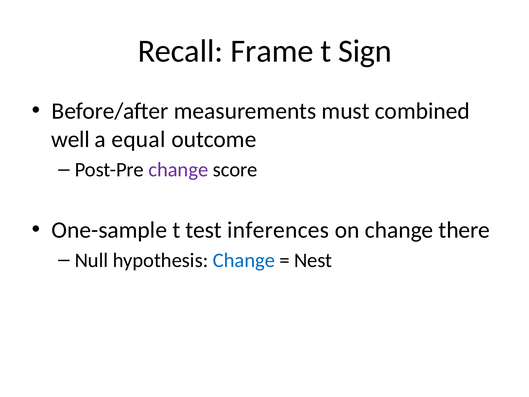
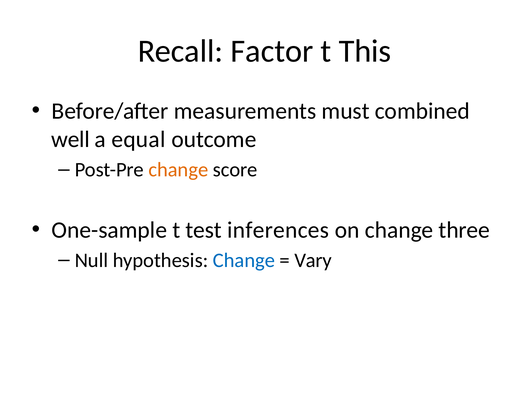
Frame: Frame -> Factor
Sign: Sign -> This
change at (178, 170) colour: purple -> orange
there: there -> three
Nest: Nest -> Vary
